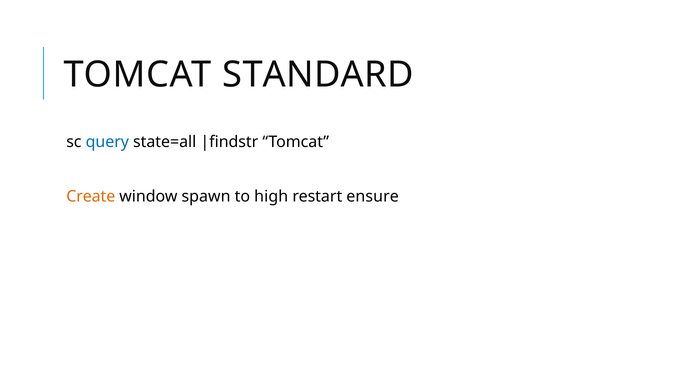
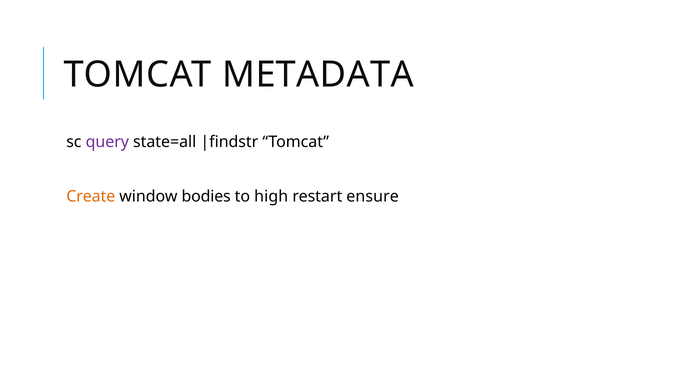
STANDARD: STANDARD -> METADATA
query colour: blue -> purple
spawn: spawn -> bodies
